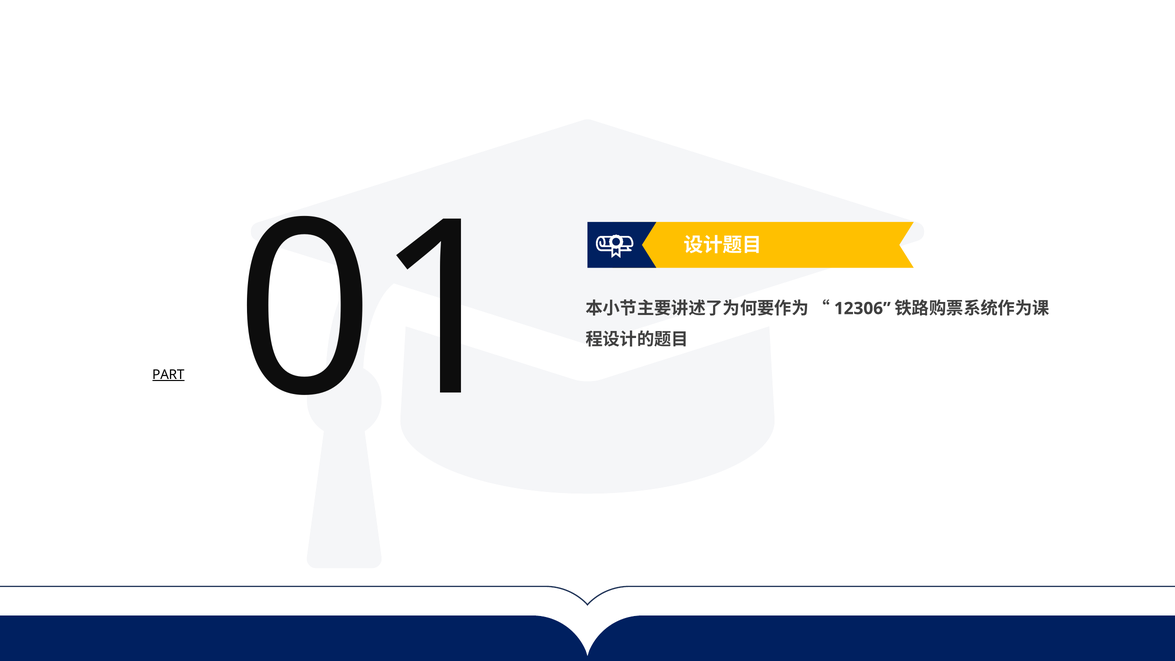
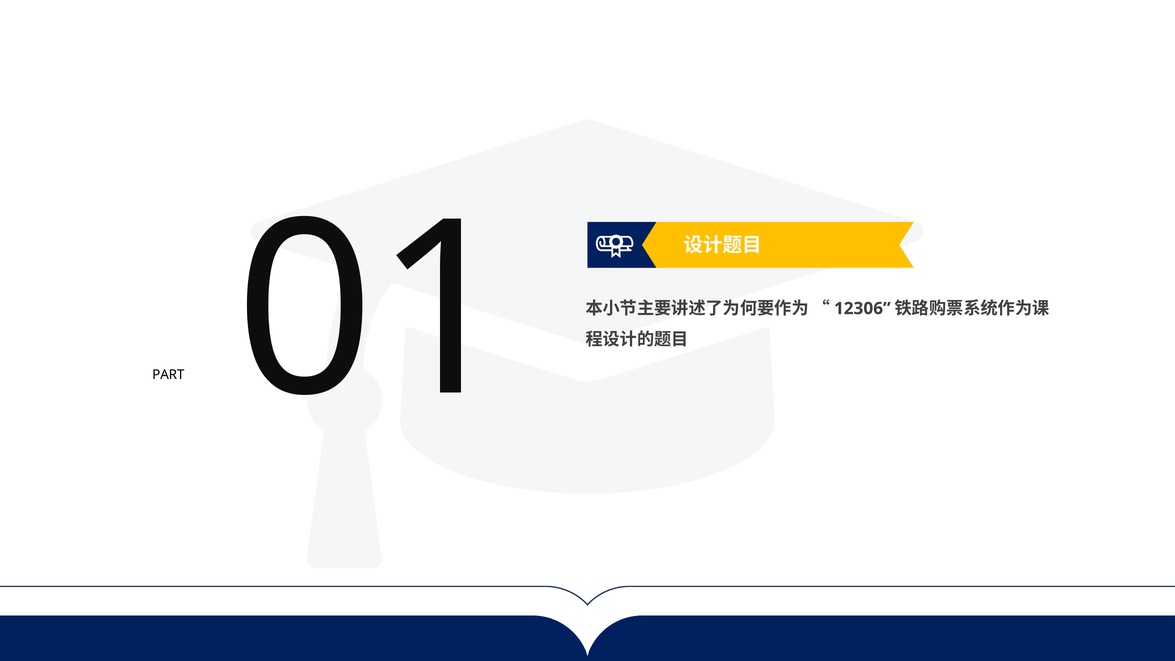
PART underline: present -> none
